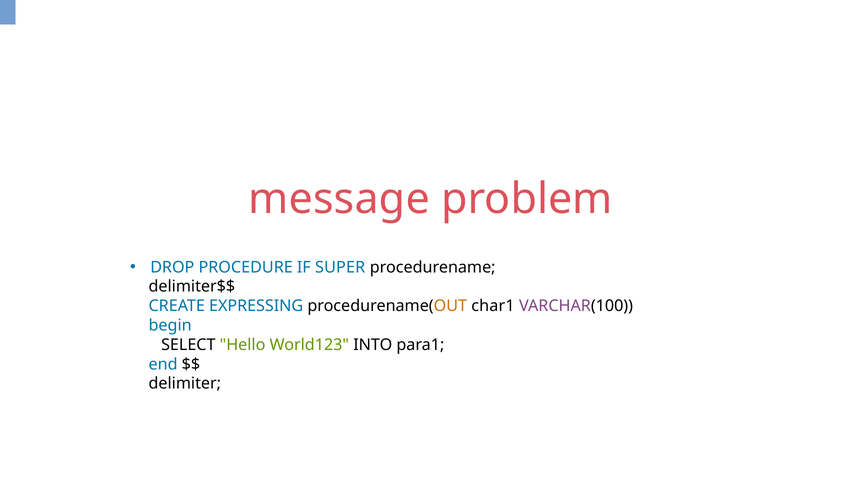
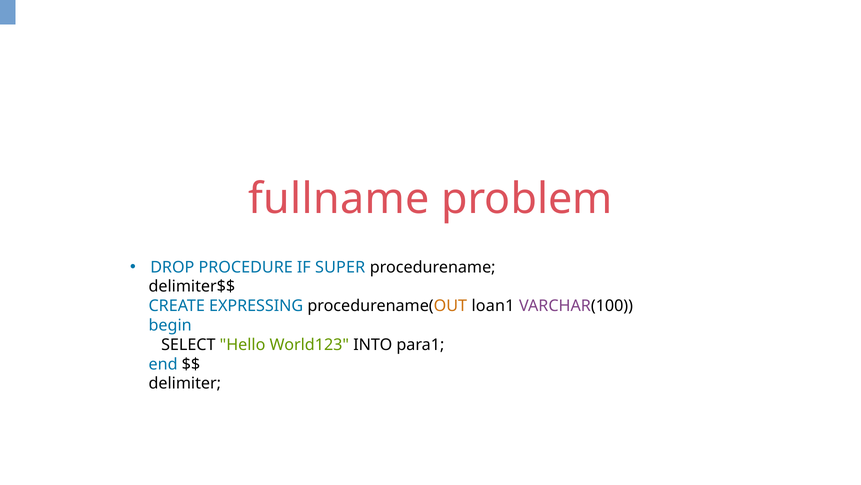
message: message -> fullname
char1: char1 -> loan1
